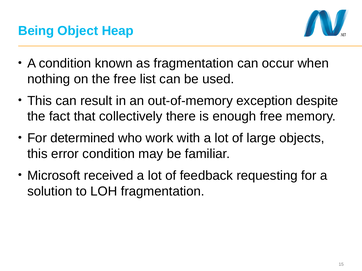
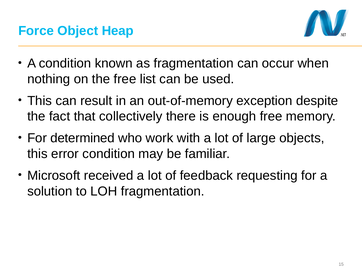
Being: Being -> Force
